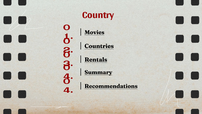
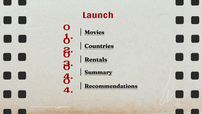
Country: Country -> Launch
